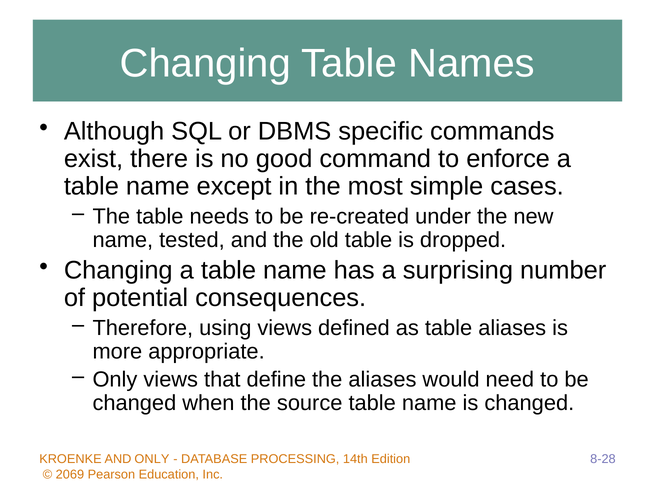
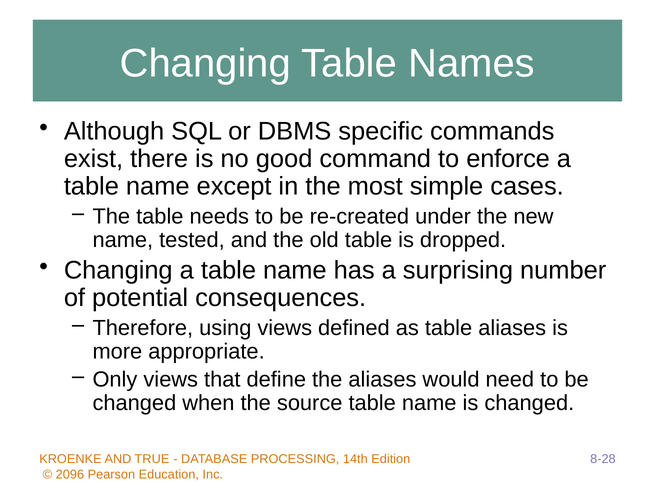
AND ONLY: ONLY -> TRUE
2069: 2069 -> 2096
